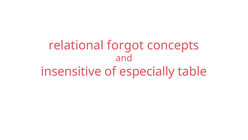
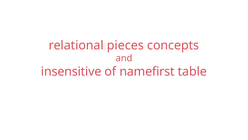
forgot: forgot -> pieces
especially: especially -> namefirst
